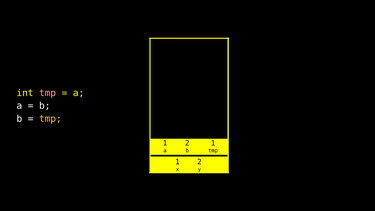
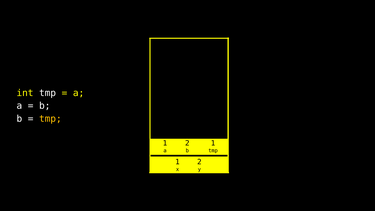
tmp at (48, 93) colour: pink -> white
